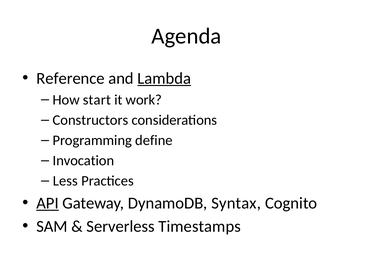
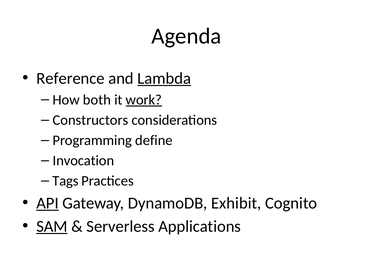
start: start -> both
work underline: none -> present
Less: Less -> Tags
Syntax: Syntax -> Exhibit
SAM underline: none -> present
Timestamps: Timestamps -> Applications
